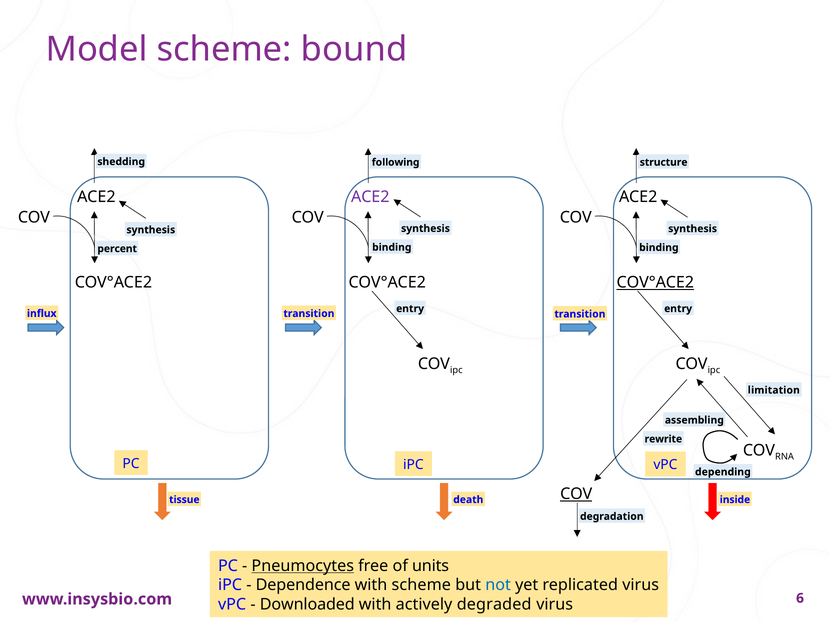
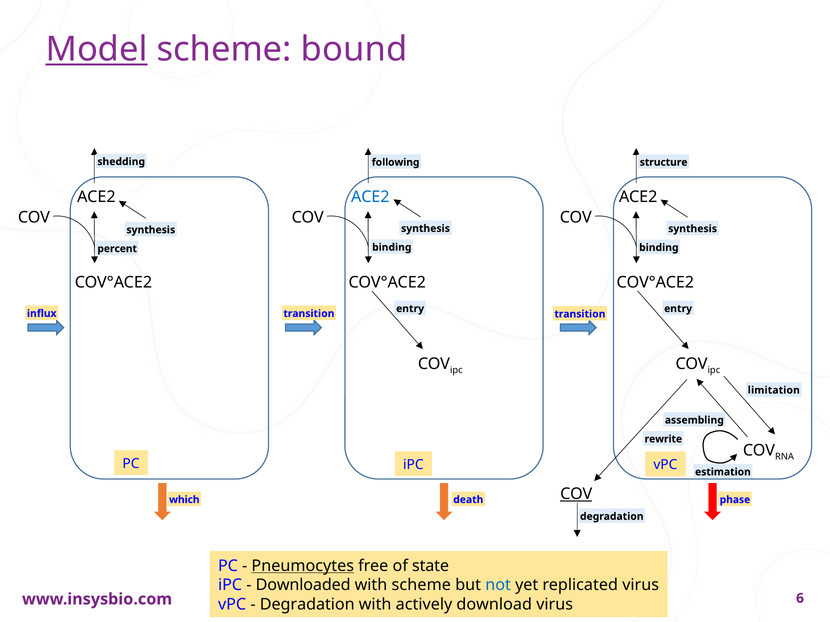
Model underline: none -> present
ACE2 at (370, 197) colour: purple -> blue
COV°ACE2 at (655, 283) underline: present -> none
depending: depending -> estimation
tissue: tissue -> which
inside: inside -> phase
units: units -> state
Dependence: Dependence -> Downloaded
Downloaded at (307, 605): Downloaded -> Degradation
degraded: degraded -> download
